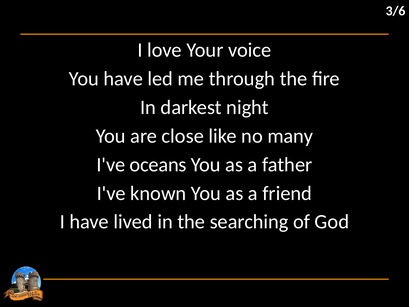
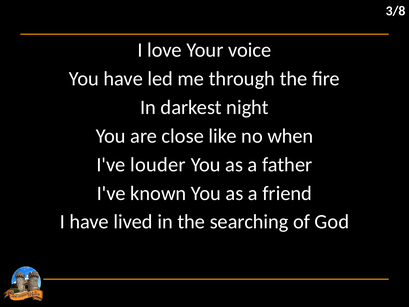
3/6: 3/6 -> 3/8
many: many -> when
oceans: oceans -> louder
